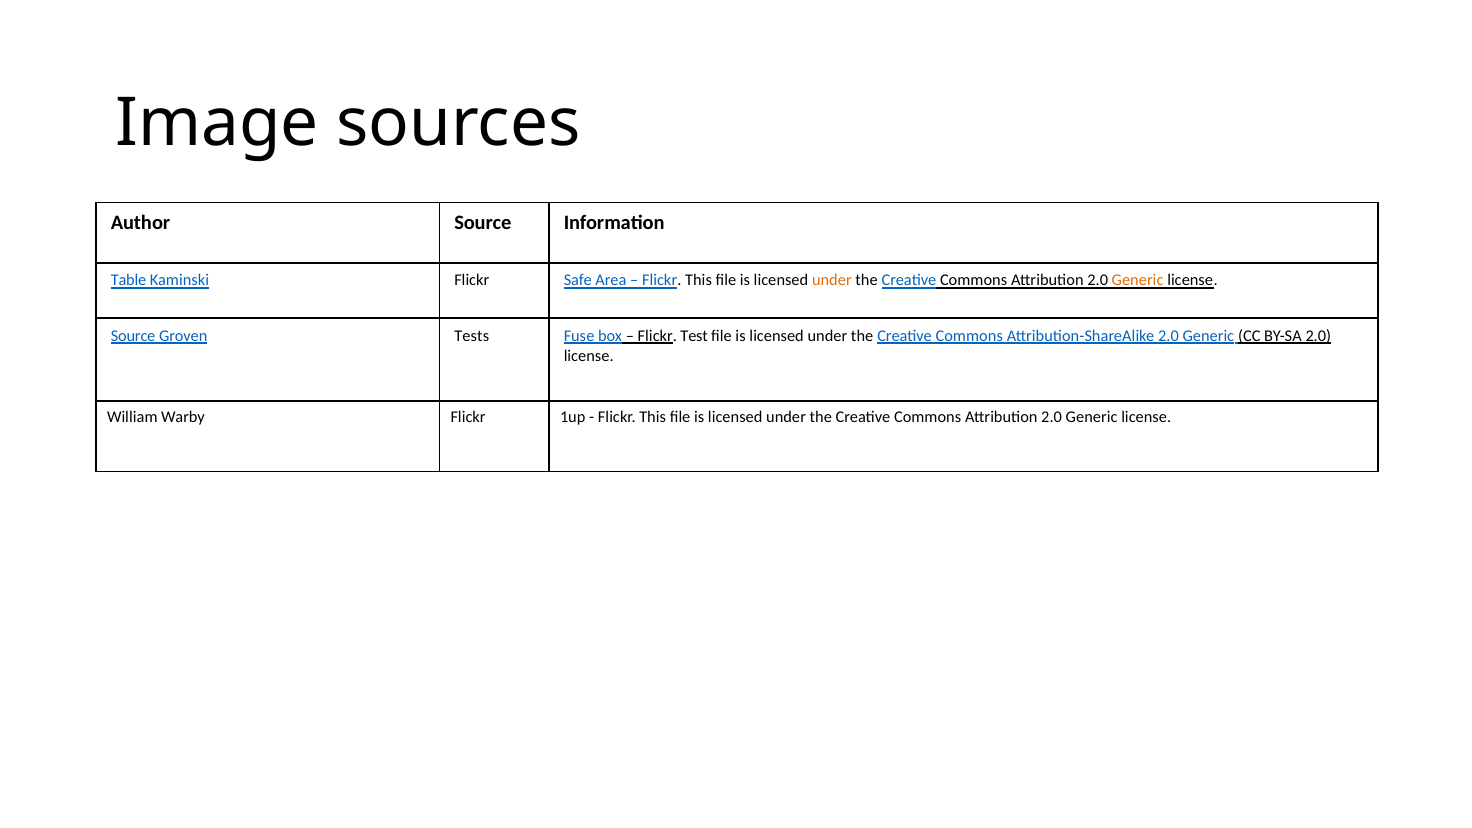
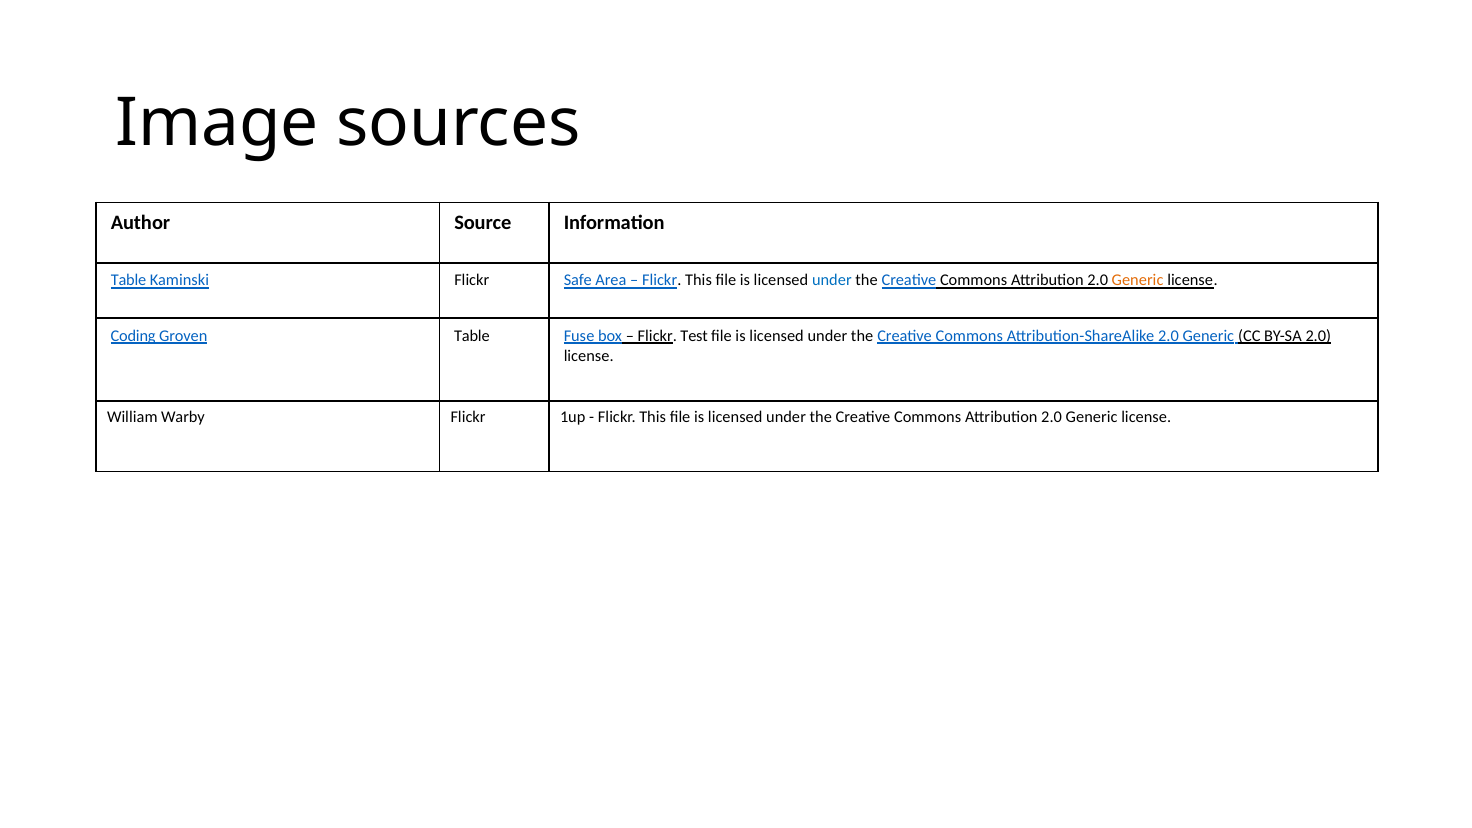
under at (832, 281) colour: orange -> blue
Source at (133, 336): Source -> Coding
Groven Tests: Tests -> Table
